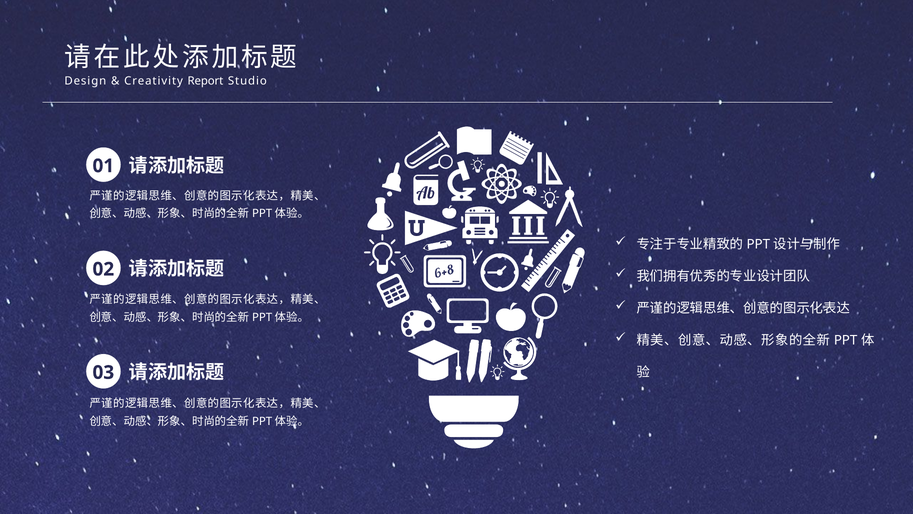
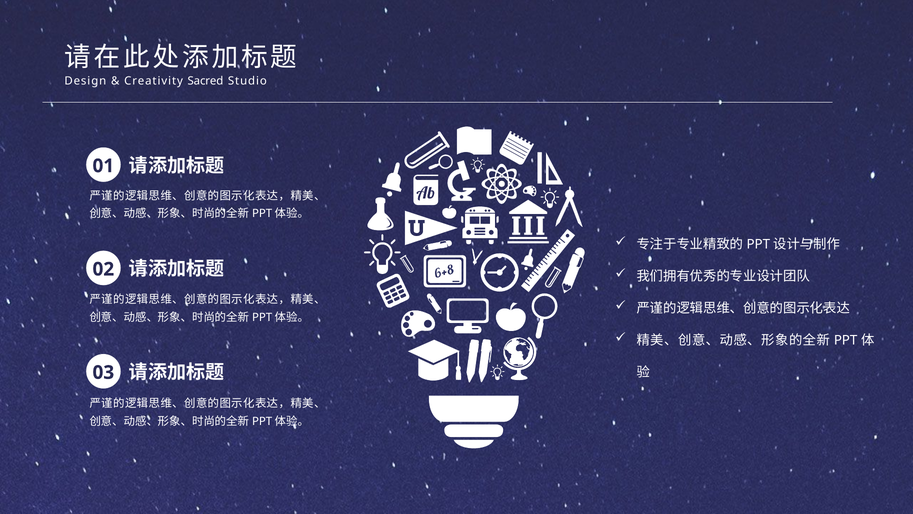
Report: Report -> Sacred
